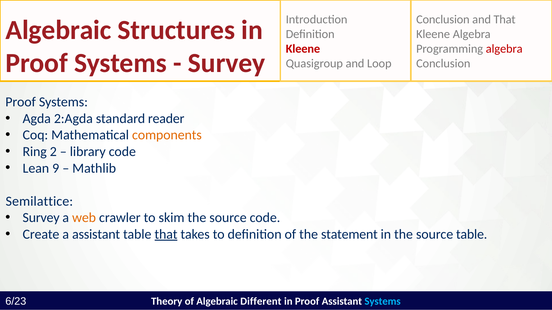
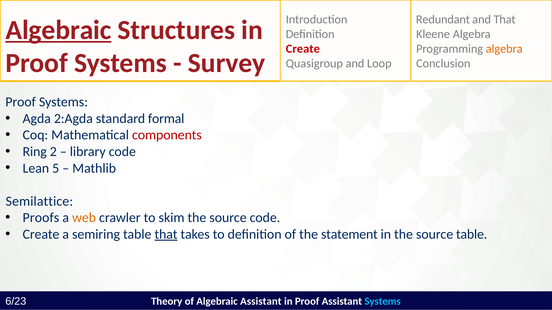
Conclusion at (443, 19): Conclusion -> Redundant
Algebraic at (58, 30) underline: none -> present
Kleene at (303, 49): Kleene -> Create
algebra at (504, 49) colour: red -> orange
reader: reader -> formal
components colour: orange -> red
9: 9 -> 5
Survey at (41, 218): Survey -> Proofs
a assistant: assistant -> semiring
Algebraic Different: Different -> Assistant
